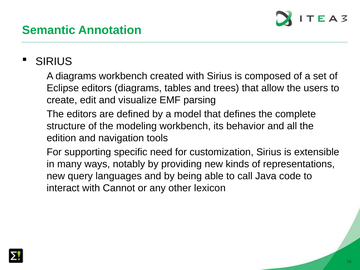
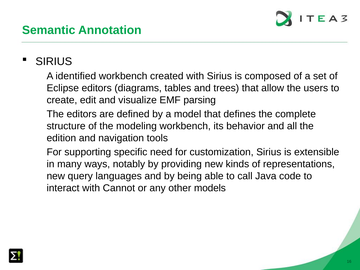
A diagrams: diagrams -> identified
lexicon: lexicon -> models
